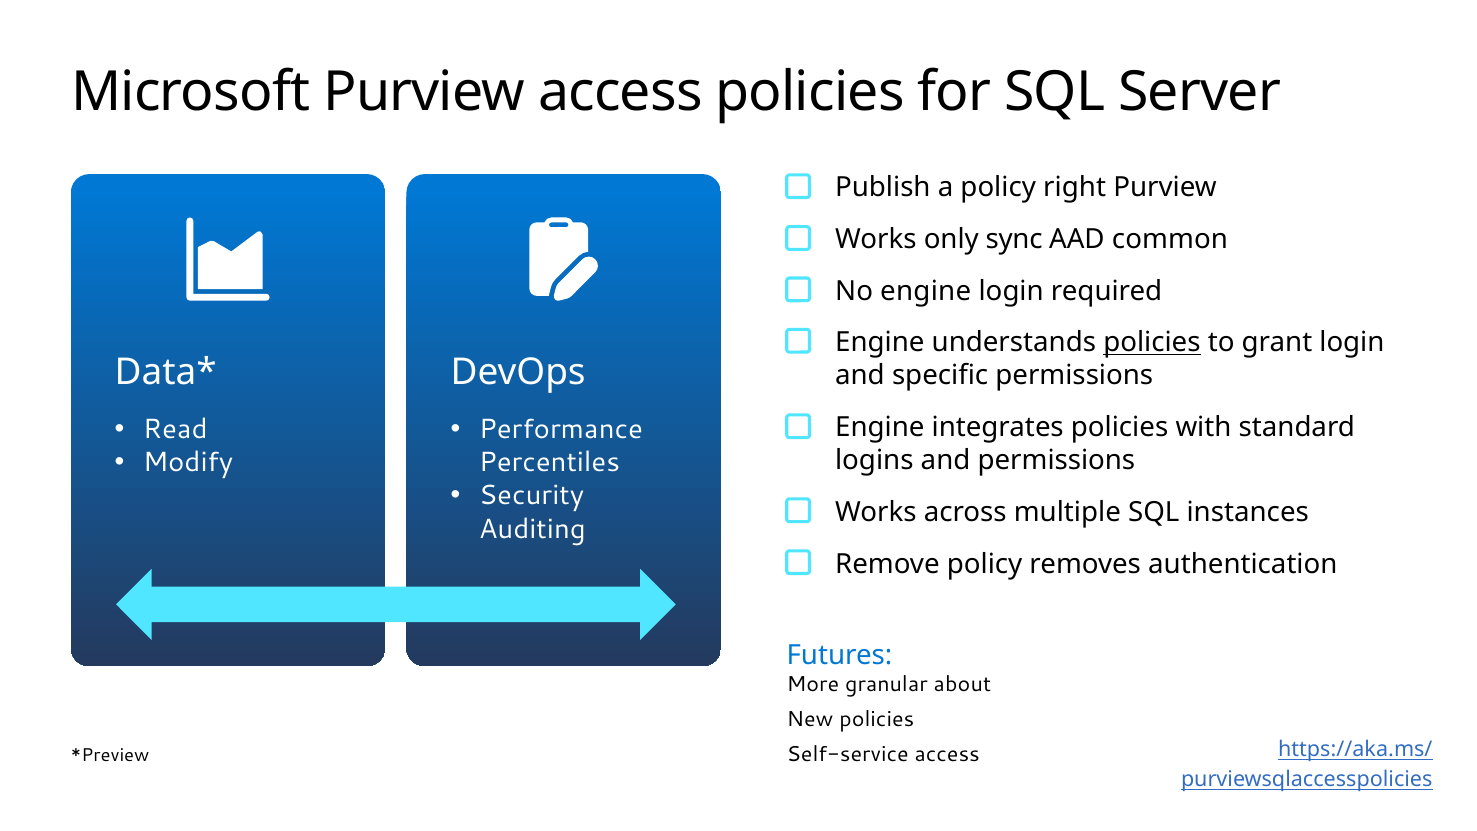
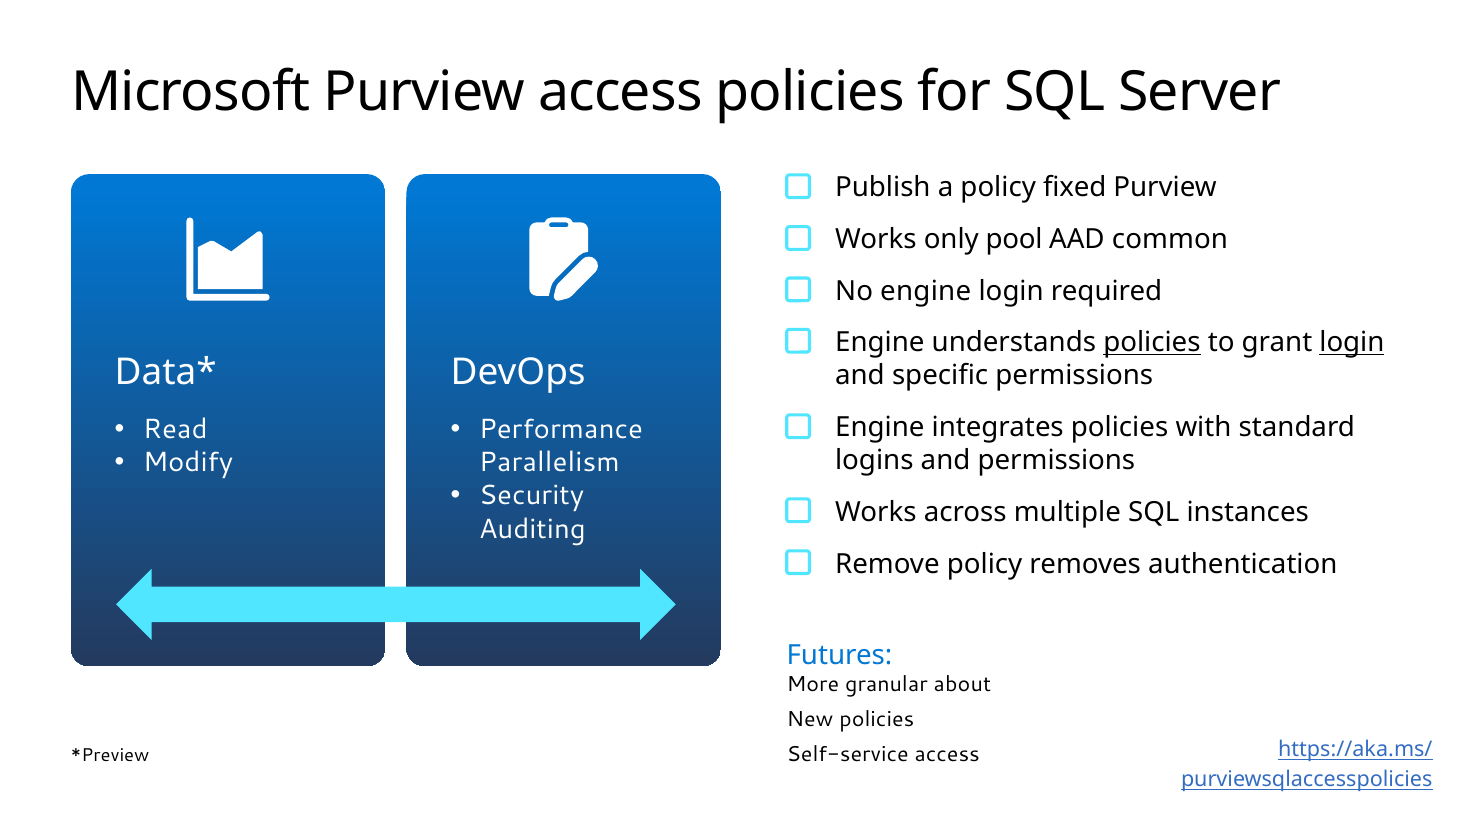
right: right -> fixed
sync: sync -> pool
login at (1352, 343) underline: none -> present
Percentiles: Percentiles -> Parallelism
